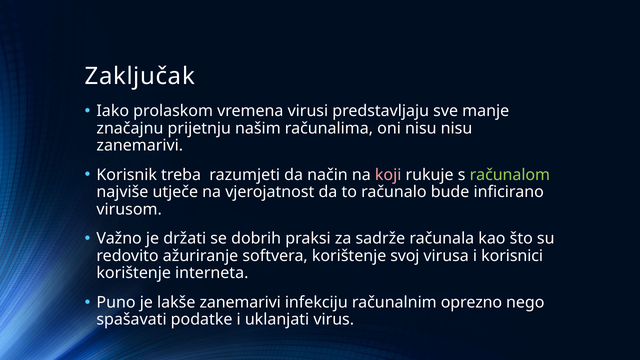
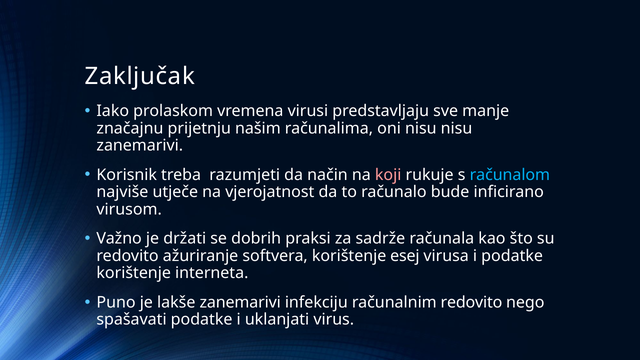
računalom colour: light green -> light blue
svoj: svoj -> esej
i korisnici: korisnici -> podatke
računalnim oprezno: oprezno -> redovito
